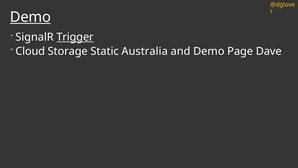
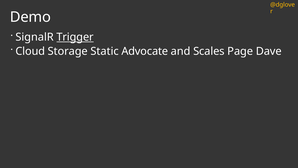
Demo at (30, 17) underline: present -> none
Australia: Australia -> Advocate
and Demo: Demo -> Scales
